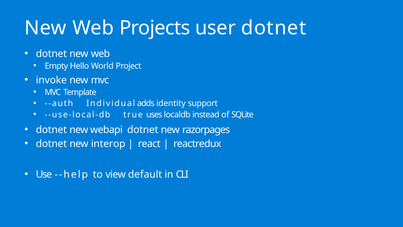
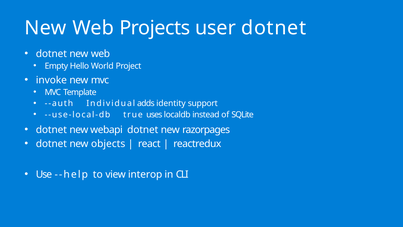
interop: interop -> objects
default: default -> interop
